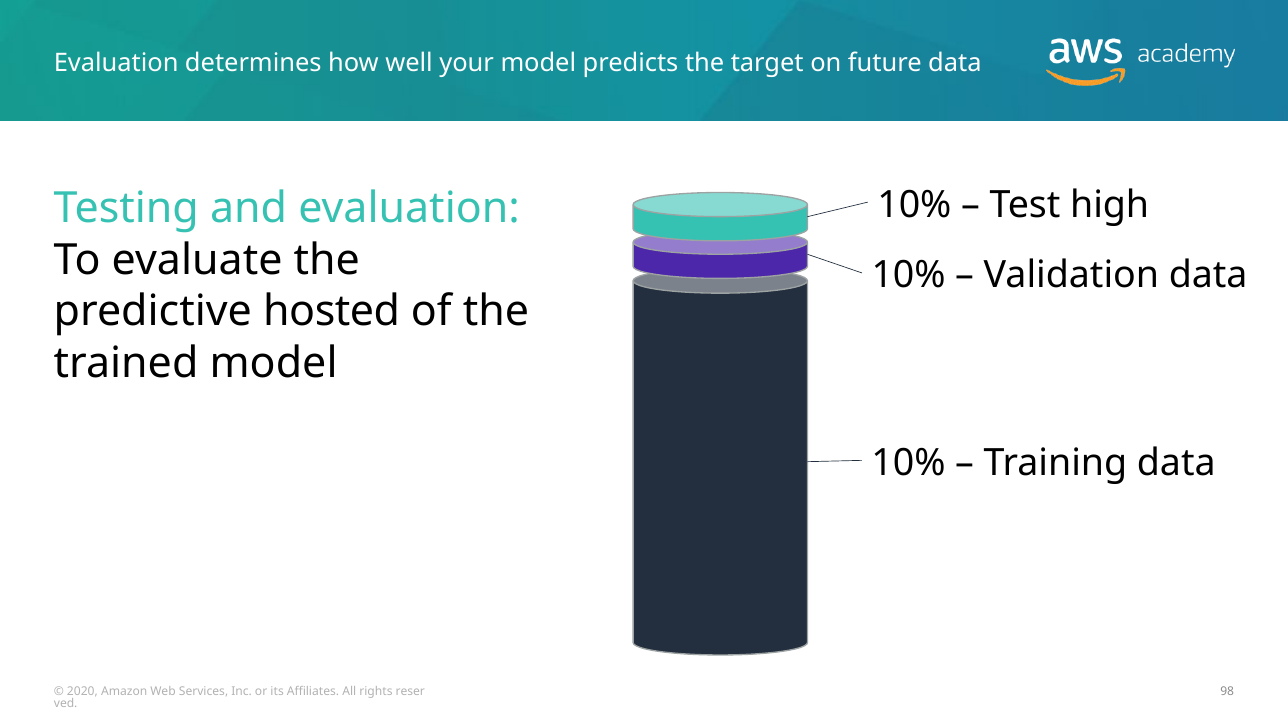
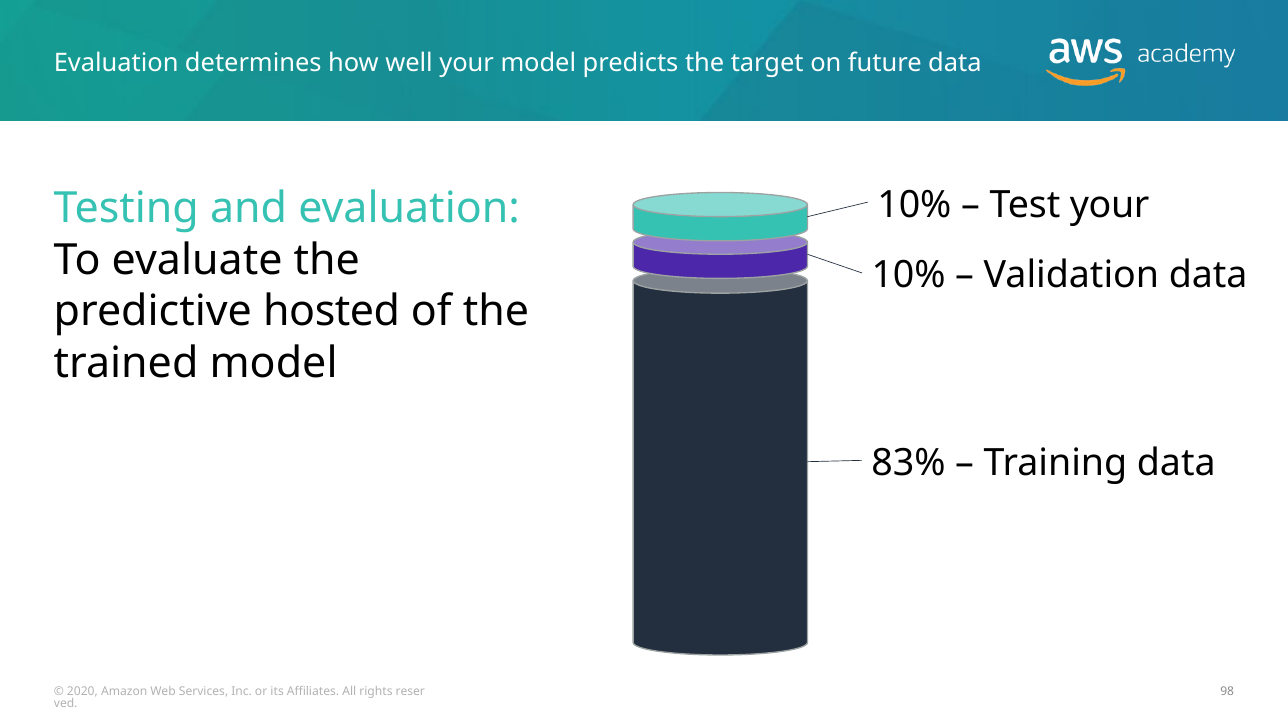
Test high: high -> your
10% at (908, 463): 10% -> 83%
